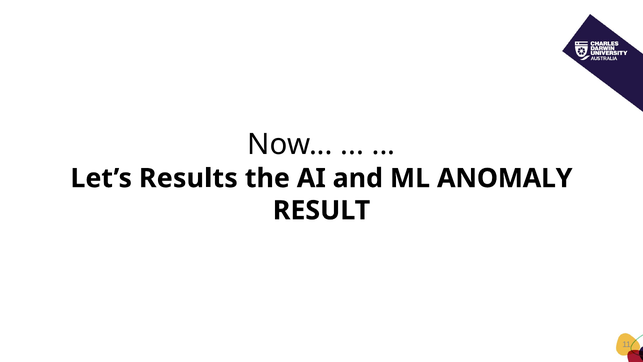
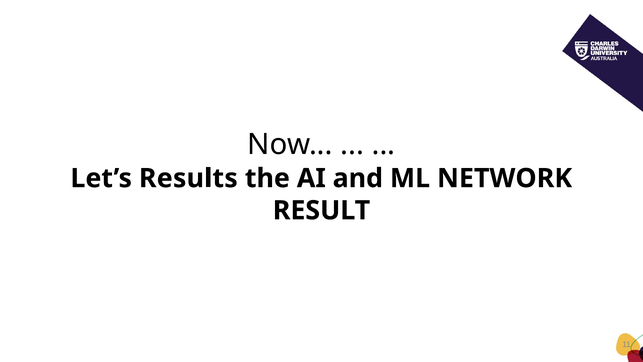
ANOMALY: ANOMALY -> NETWORK
